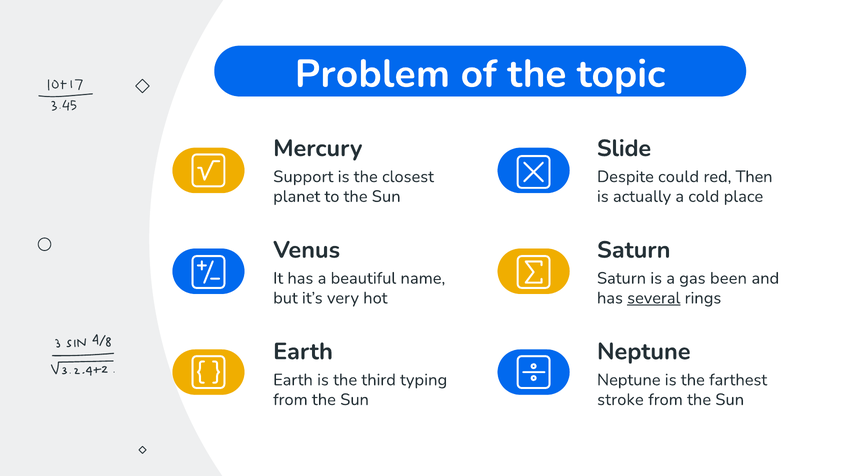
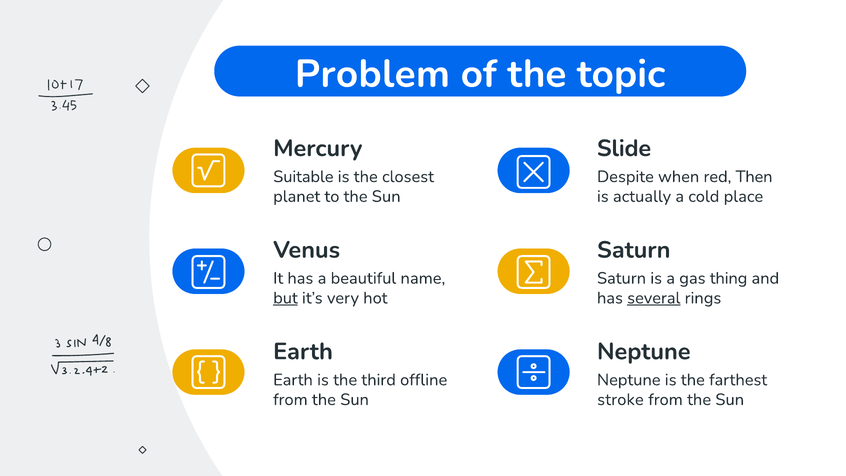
Support: Support -> Suitable
could: could -> when
been: been -> thing
but underline: none -> present
typing: typing -> offline
